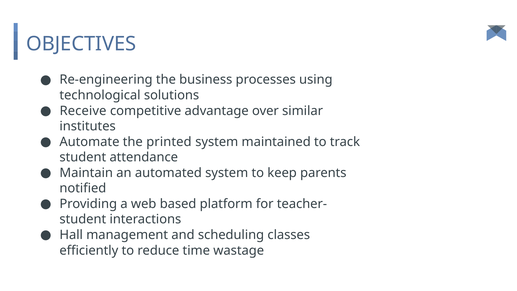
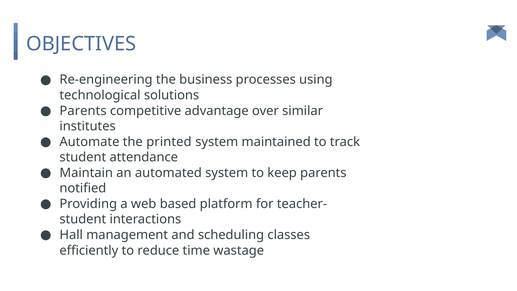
Receive at (83, 111): Receive -> Parents
